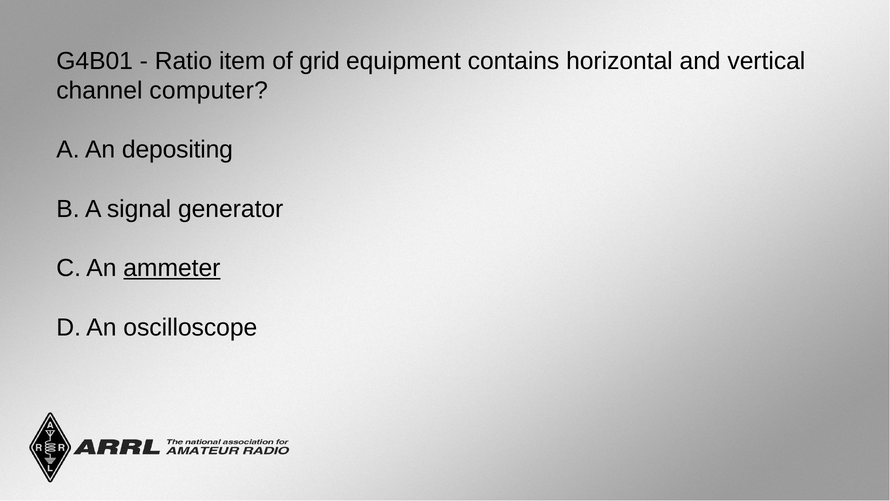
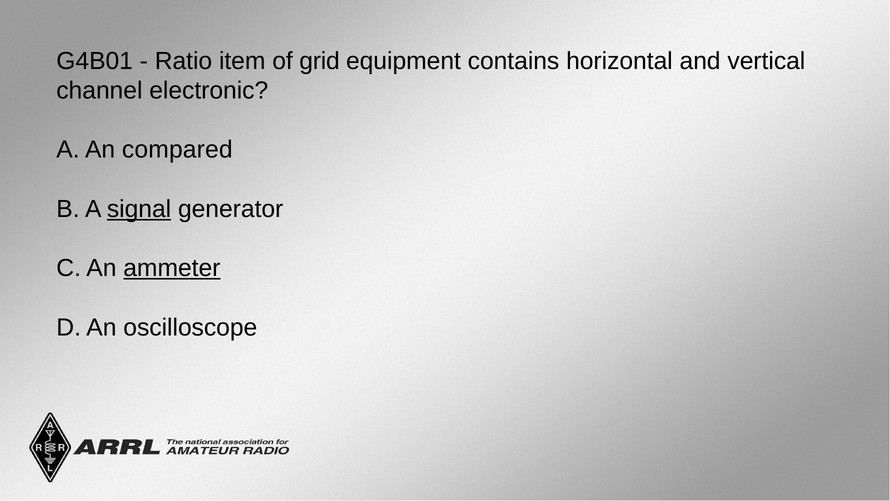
computer: computer -> electronic
depositing: depositing -> compared
signal underline: none -> present
